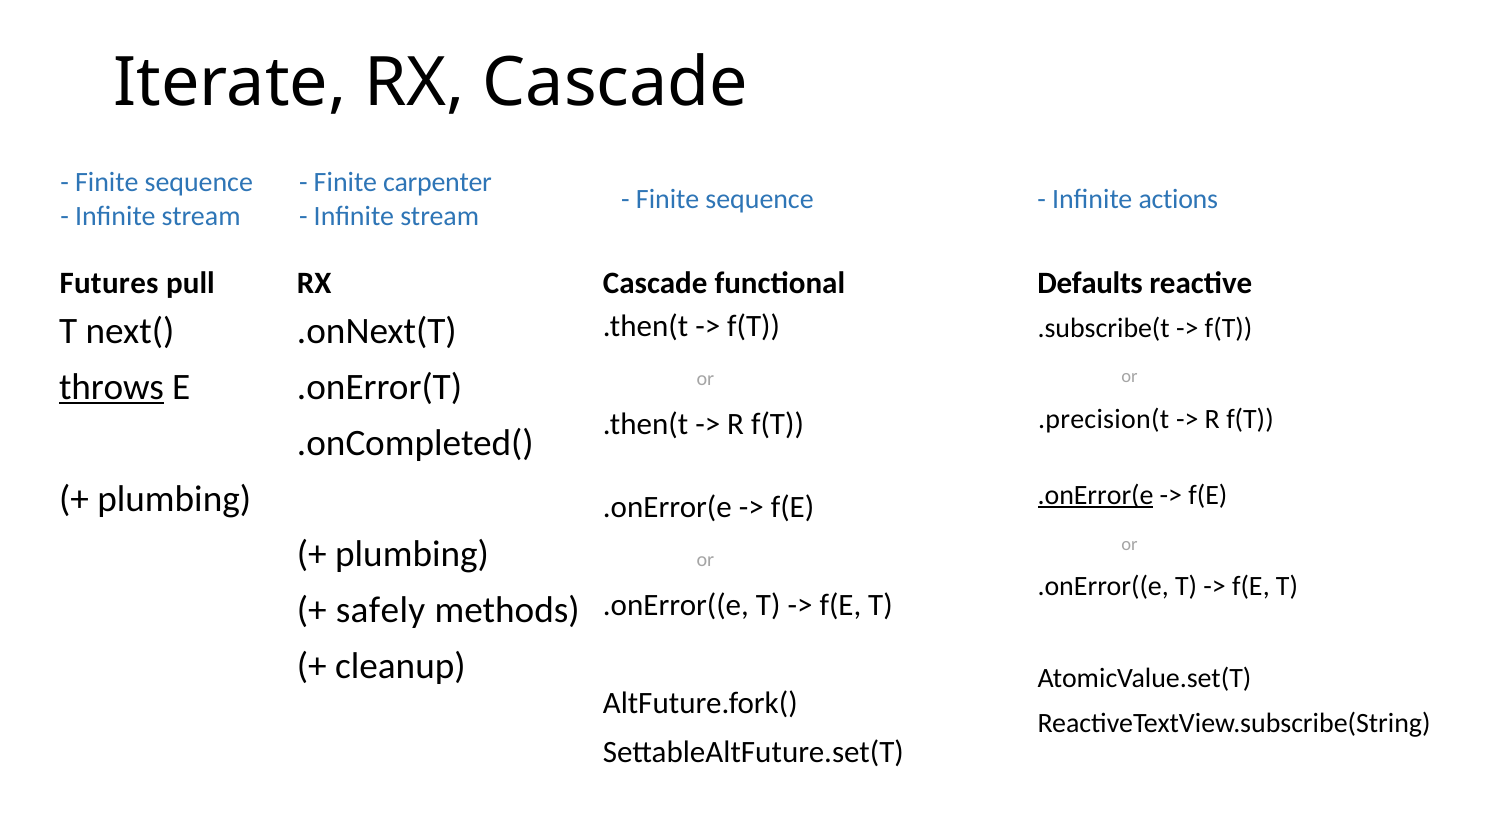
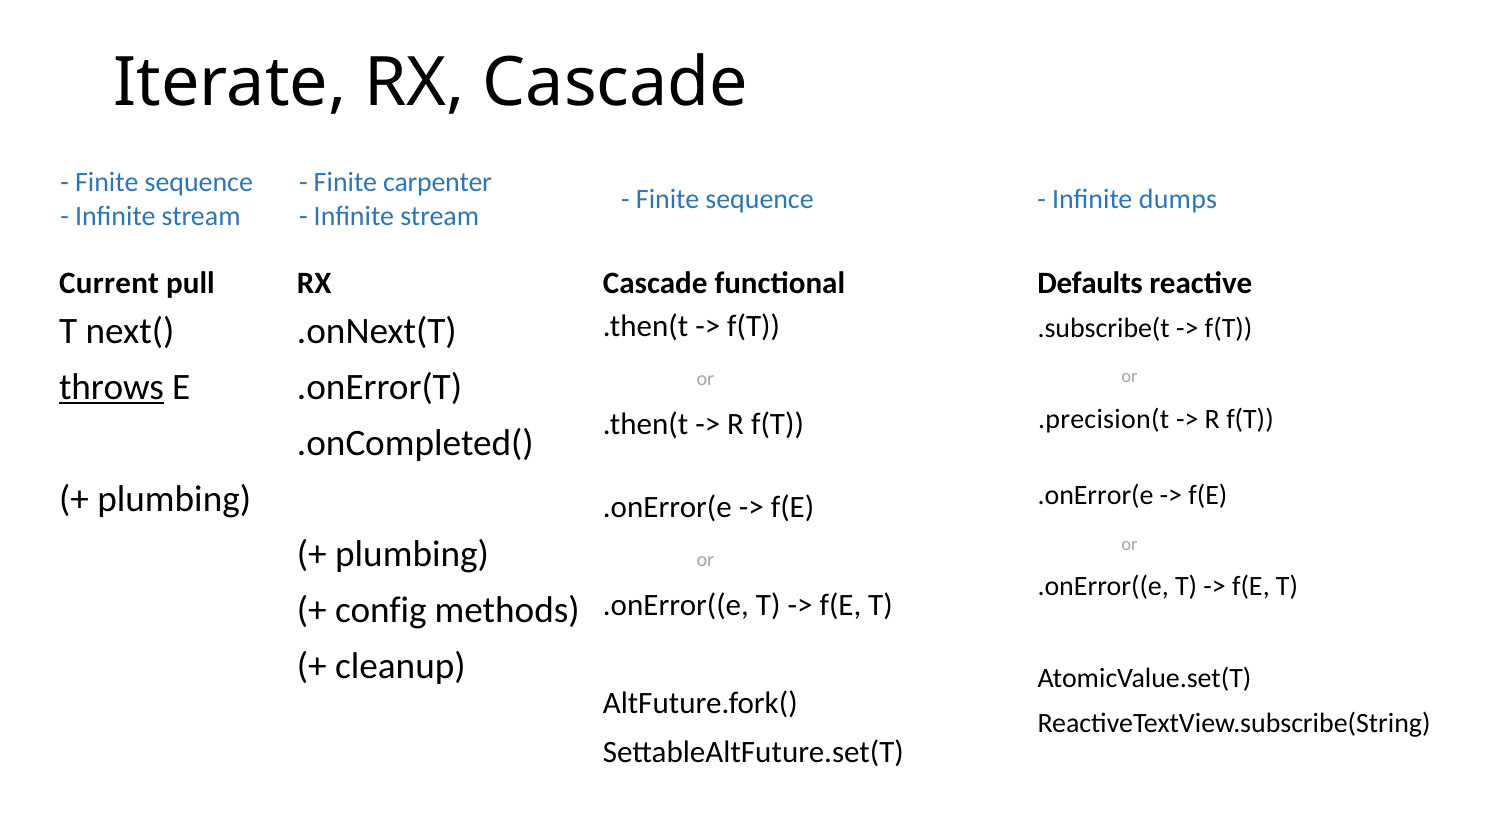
actions: actions -> dumps
Futures: Futures -> Current
.onError(e at (1096, 495) underline: present -> none
safely: safely -> config
